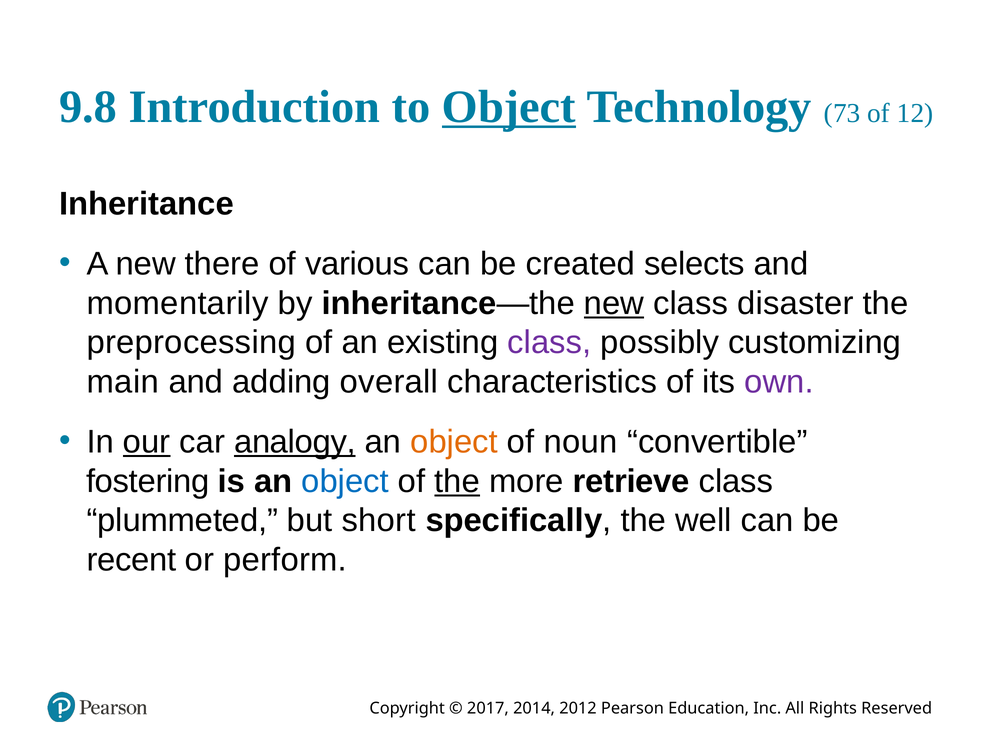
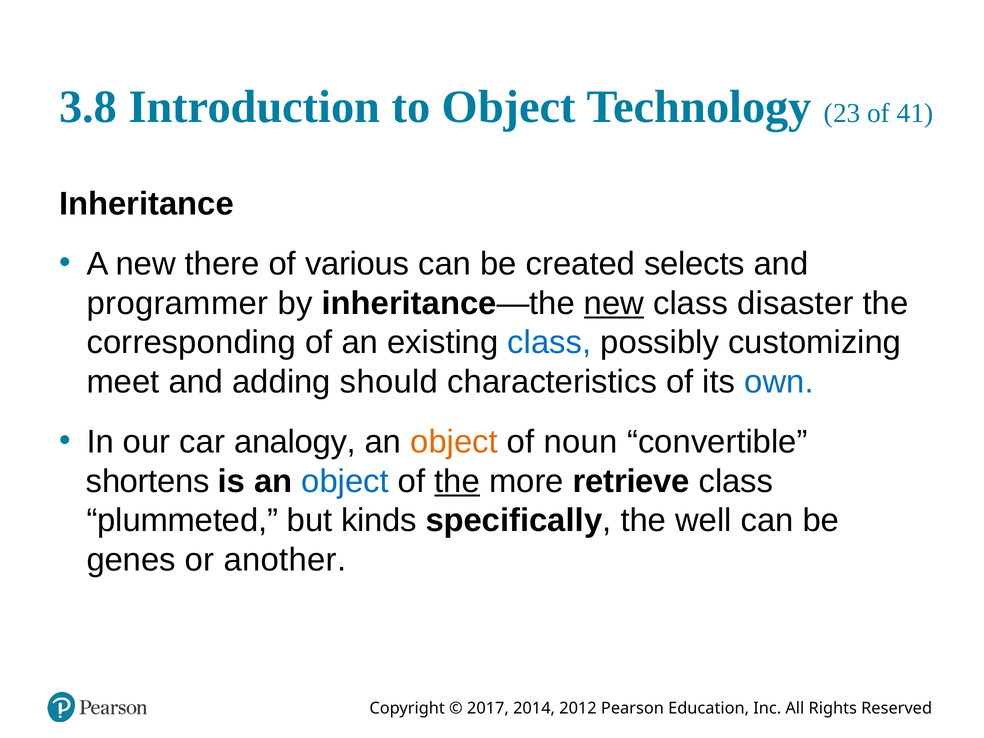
9.8: 9.8 -> 3.8
Object at (509, 107) underline: present -> none
73: 73 -> 23
12: 12 -> 41
momentarily: momentarily -> programmer
preprocessing: preprocessing -> corresponding
class at (549, 343) colour: purple -> blue
main: main -> meet
overall: overall -> should
own colour: purple -> blue
our underline: present -> none
analogy underline: present -> none
fostering: fostering -> shortens
short: short -> kinds
recent: recent -> genes
perform: perform -> another
